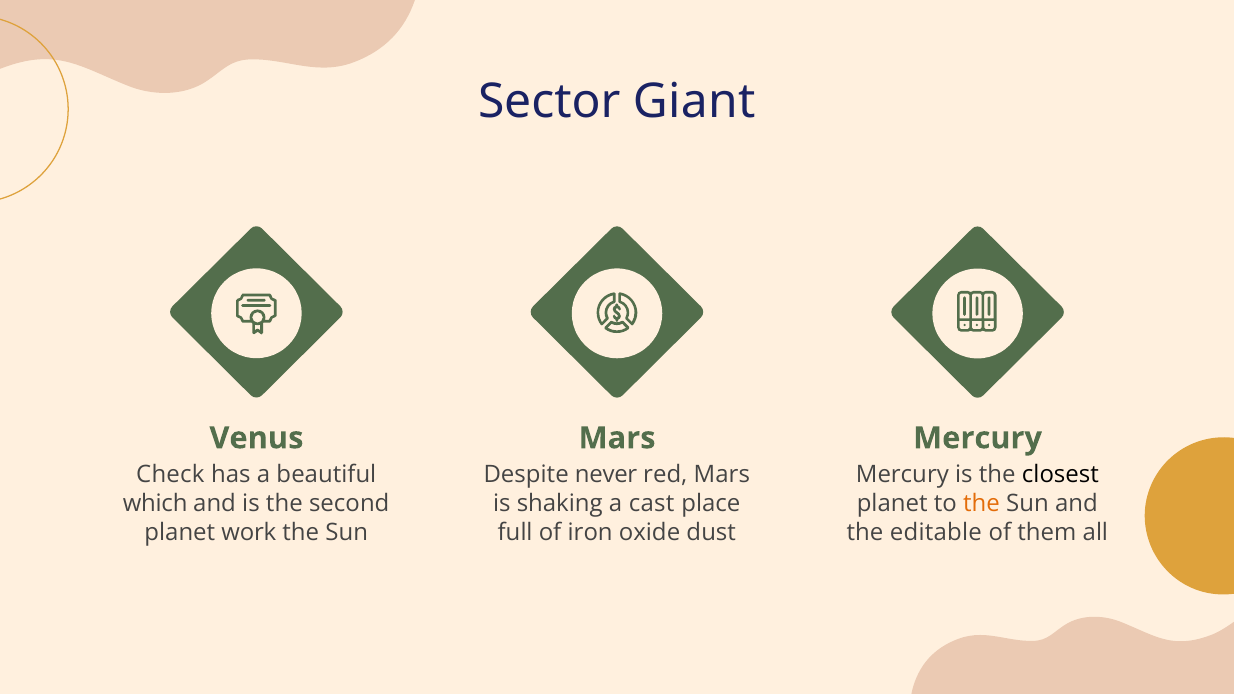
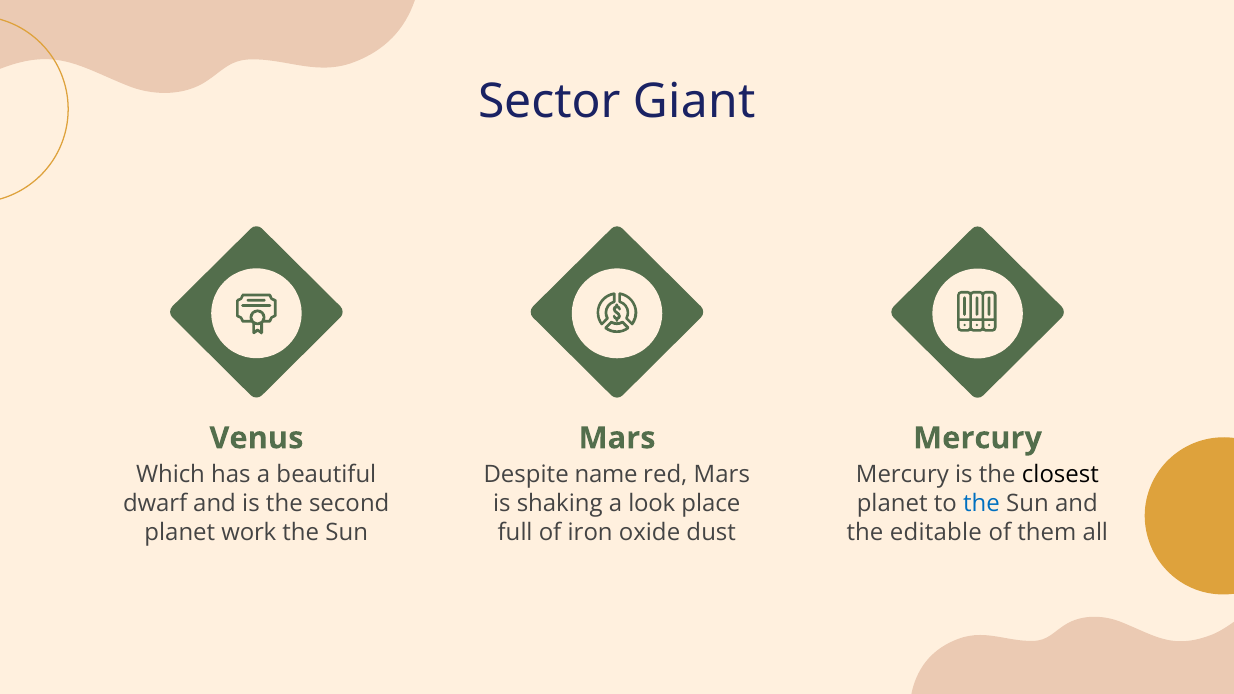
Check: Check -> Which
never: never -> name
which: which -> dwarf
cast: cast -> look
the at (982, 504) colour: orange -> blue
